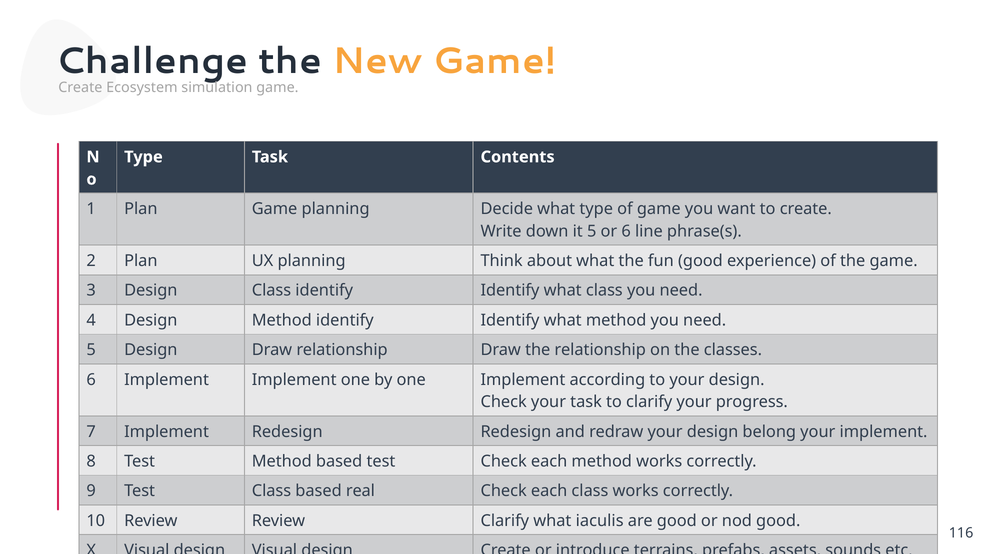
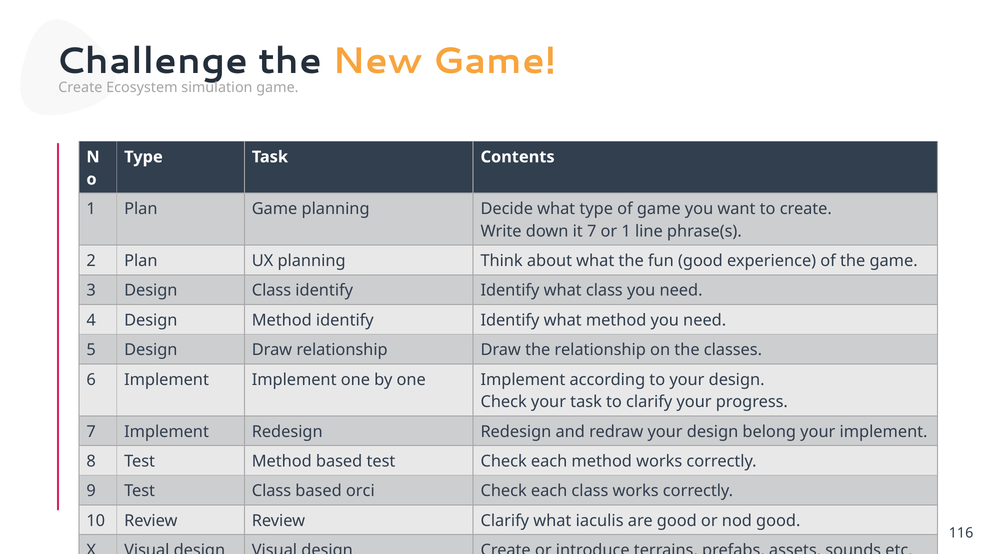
it 5: 5 -> 7
or 6: 6 -> 1
real: real -> orci
